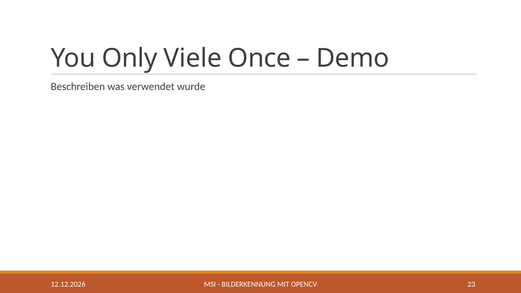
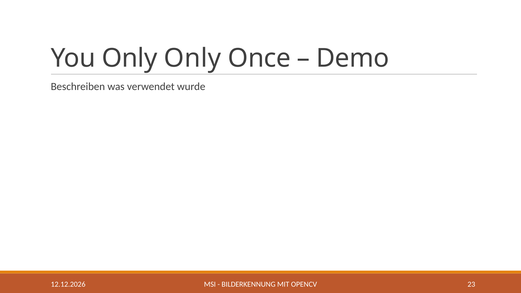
Only Viele: Viele -> Only
